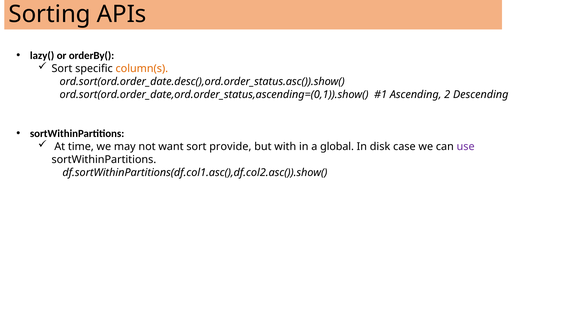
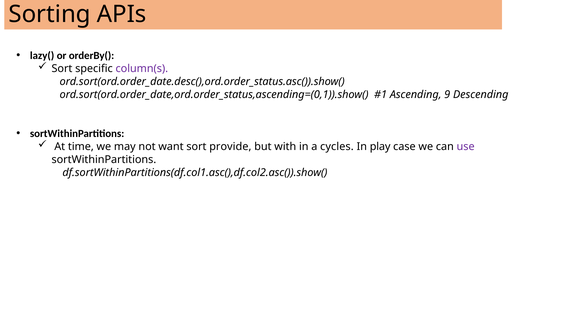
column(s colour: orange -> purple
2: 2 -> 9
global: global -> cycles
disk: disk -> play
